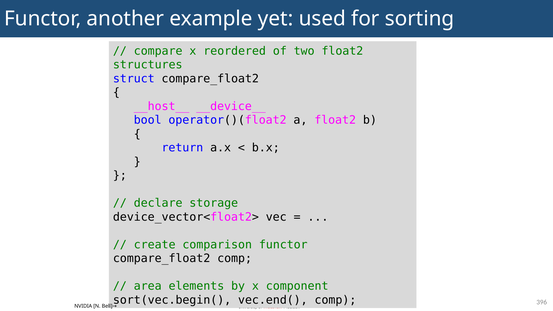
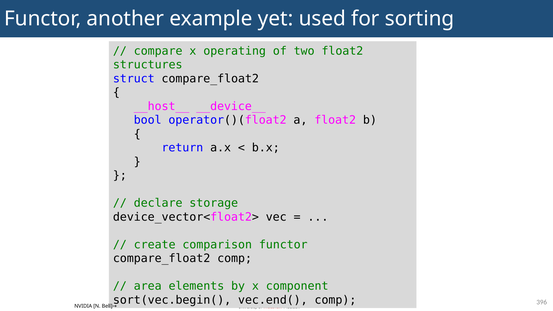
reordered: reordered -> operating
